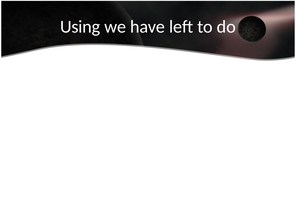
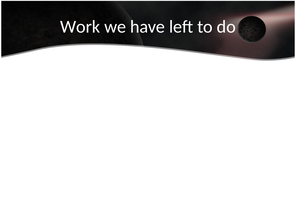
Using: Using -> Work
